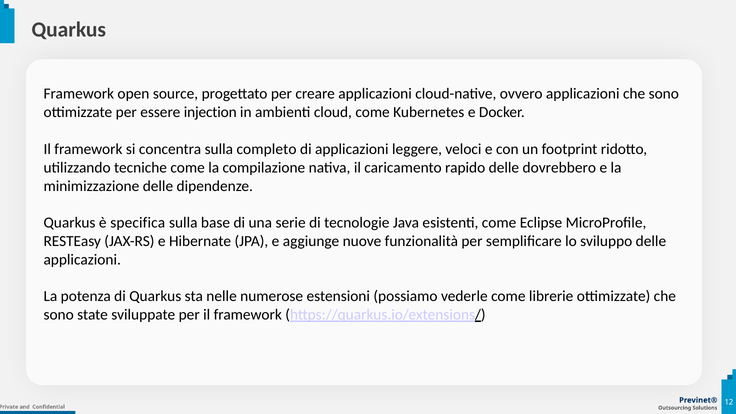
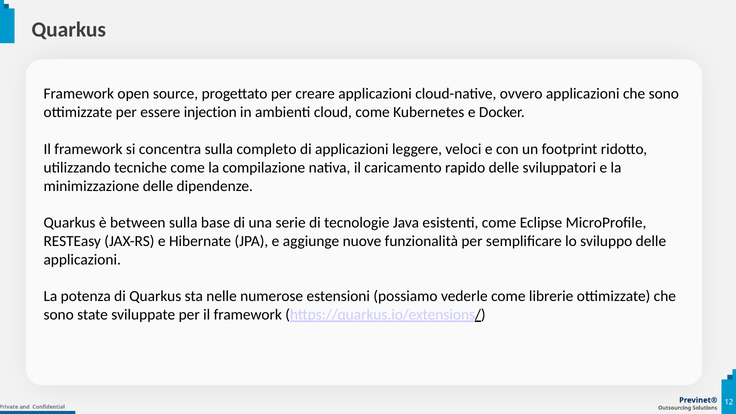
dovrebbero: dovrebbero -> sviluppatori
specifica: specifica -> between
